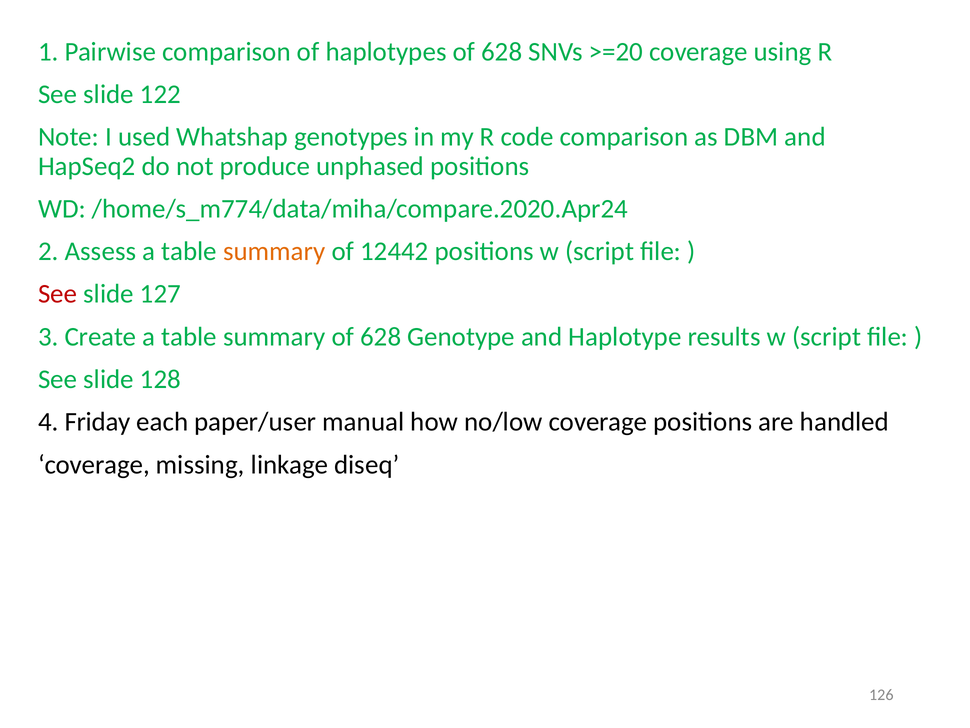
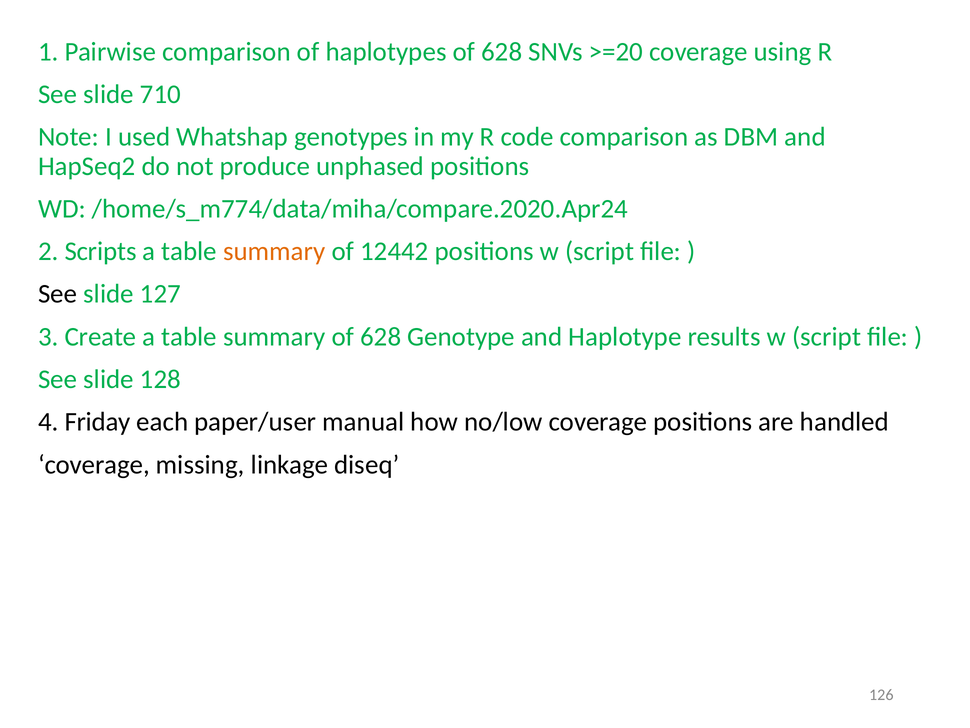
122: 122 -> 710
Assess: Assess -> Scripts
See at (58, 294) colour: red -> black
